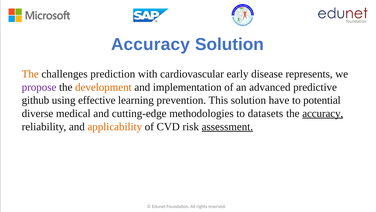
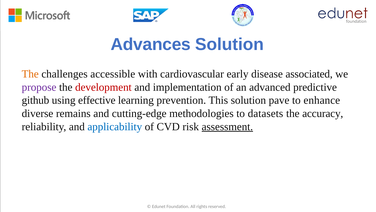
Accuracy at (150, 44): Accuracy -> Advances
prediction: prediction -> accessible
represents: represents -> associated
development colour: orange -> red
have: have -> pave
potential: potential -> enhance
medical: medical -> remains
accuracy at (323, 113) underline: present -> none
applicability colour: orange -> blue
